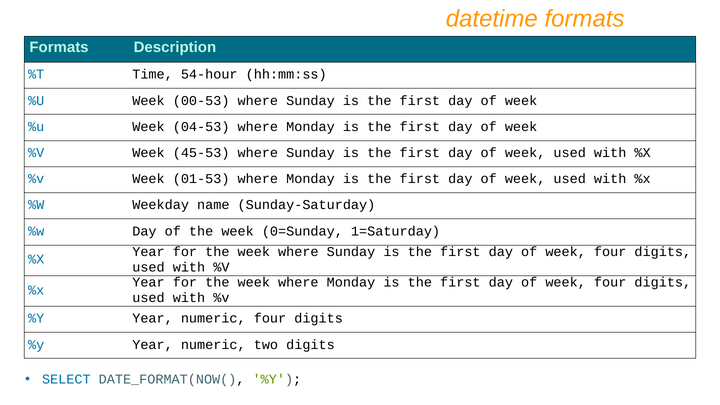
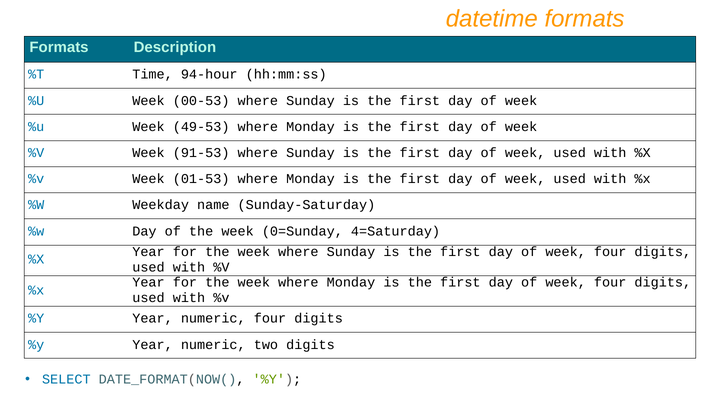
54-hour: 54-hour -> 94-hour
04-53: 04-53 -> 49-53
45-53: 45-53 -> 91-53
1=Saturday: 1=Saturday -> 4=Saturday
